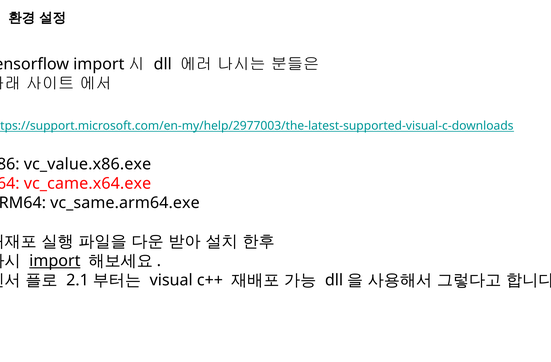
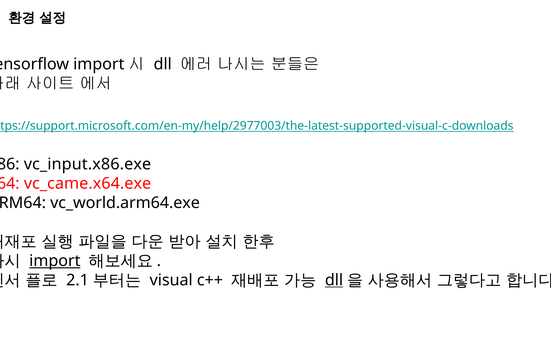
vc_value.x86.exe: vc_value.x86.exe -> vc_input.x86.exe
vc_same.arm64.exe: vc_same.arm64.exe -> vc_world.arm64.exe
dll at (334, 280) underline: none -> present
